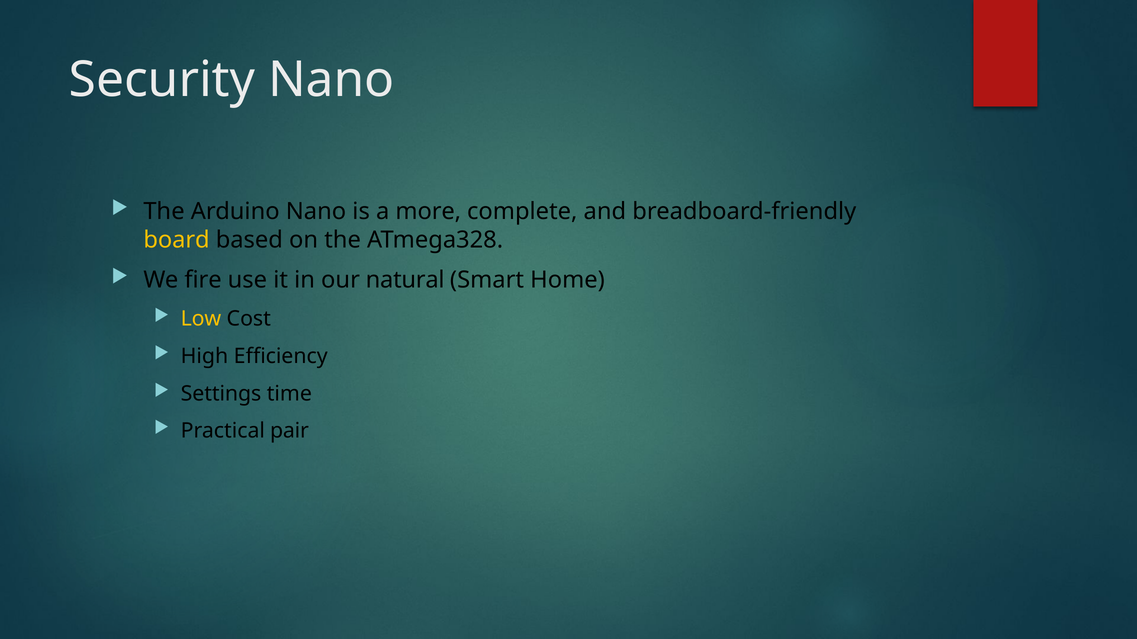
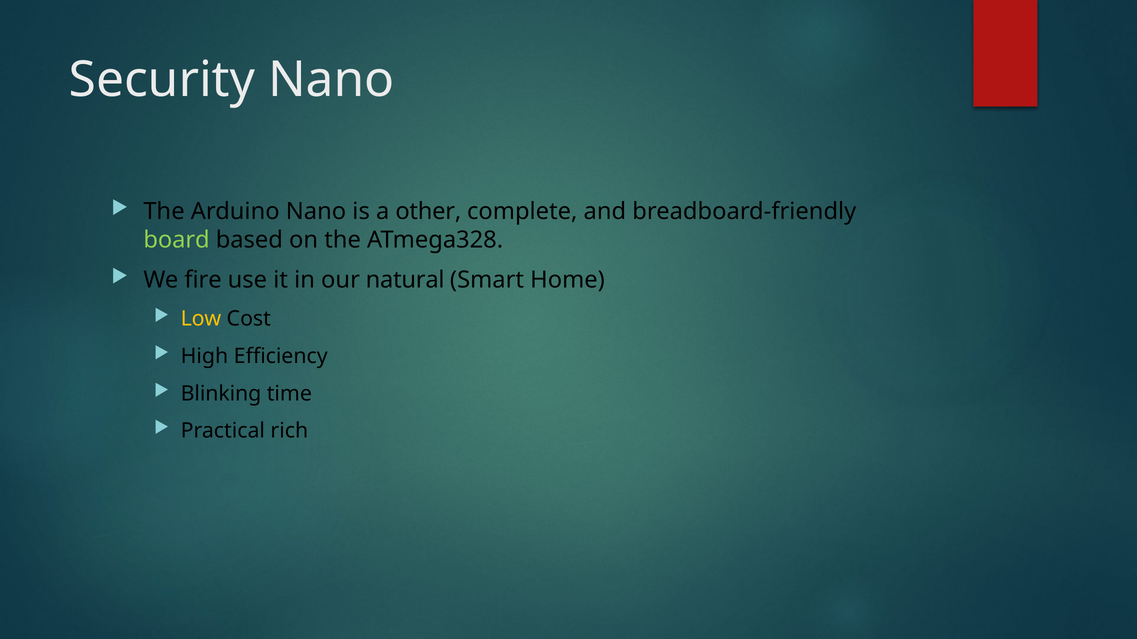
more: more -> other
board colour: yellow -> light green
Settings: Settings -> Blinking
pair: pair -> rich
